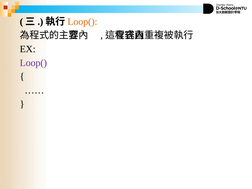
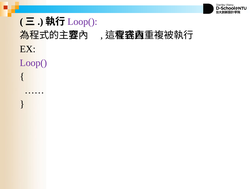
Loop( at (82, 22) colour: orange -> purple
